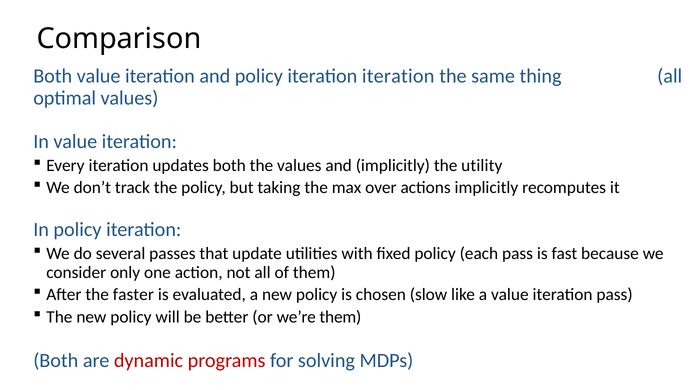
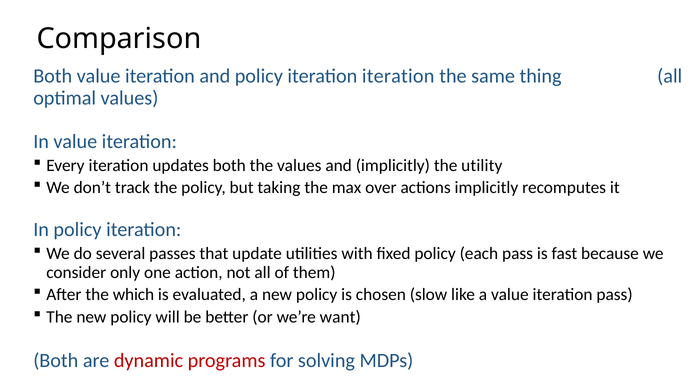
faster: faster -> which
we’re them: them -> want
